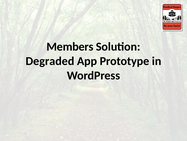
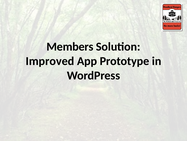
Degraded: Degraded -> Improved
